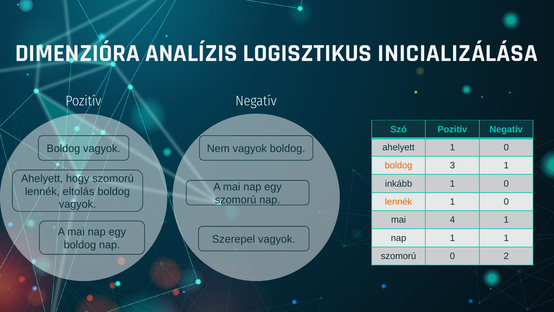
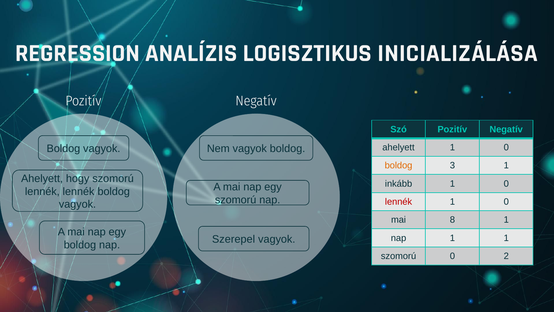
DIMENZIÓRA: DIMENZIÓRA -> REGRESSION
lennék eltolás: eltolás -> lennék
lennék at (399, 202) colour: orange -> red
4: 4 -> 8
